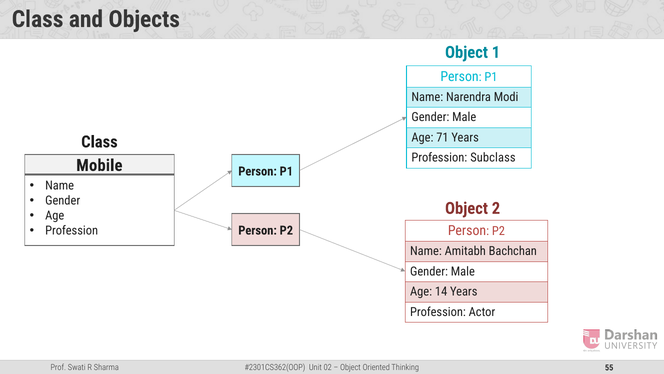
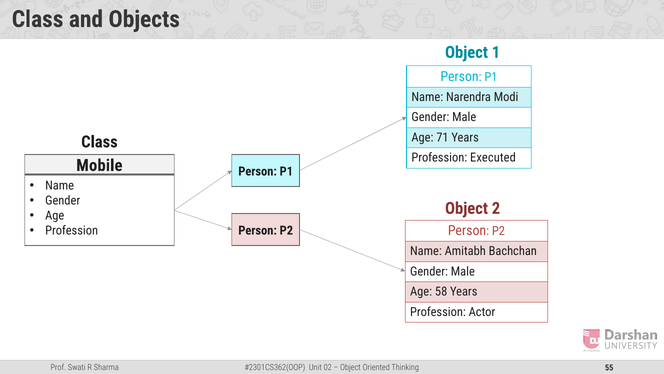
Subclass: Subclass -> Executed
14: 14 -> 58
